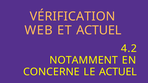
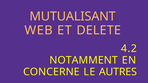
VÉRIFICATION: VÉRIFICATION -> MUTUALISANT
ET ACTUEL: ACTUEL -> DELETE
LE ACTUEL: ACTUEL -> AUTRES
